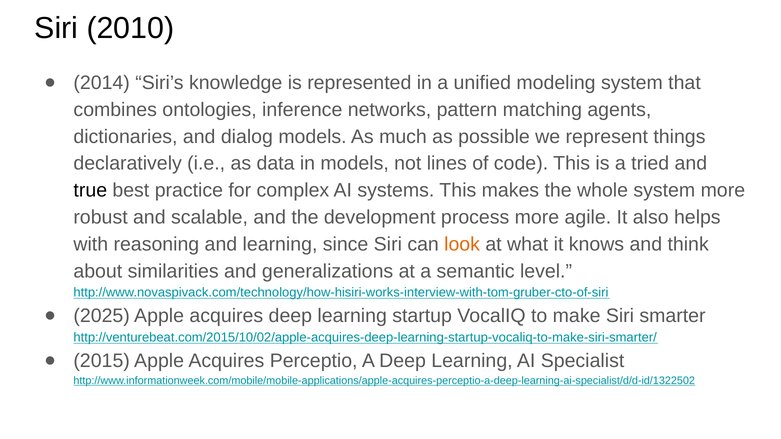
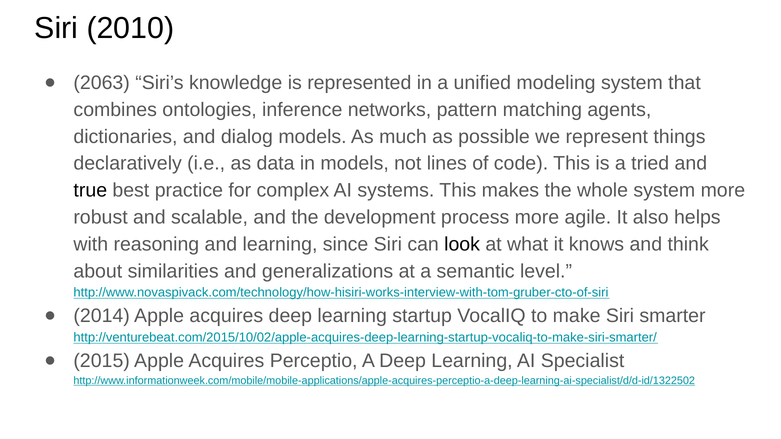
2014: 2014 -> 2063
look colour: orange -> black
2025: 2025 -> 2014
